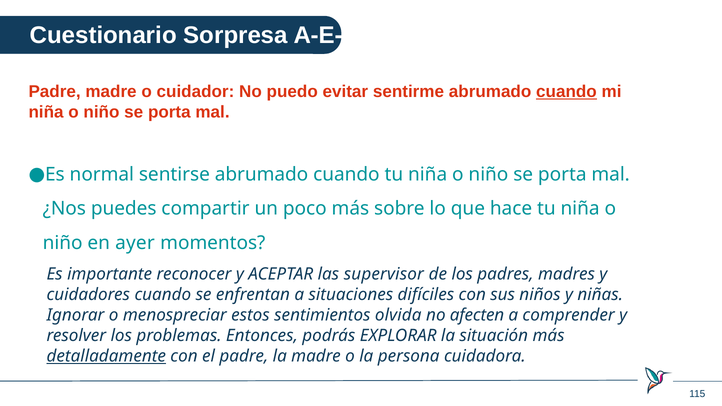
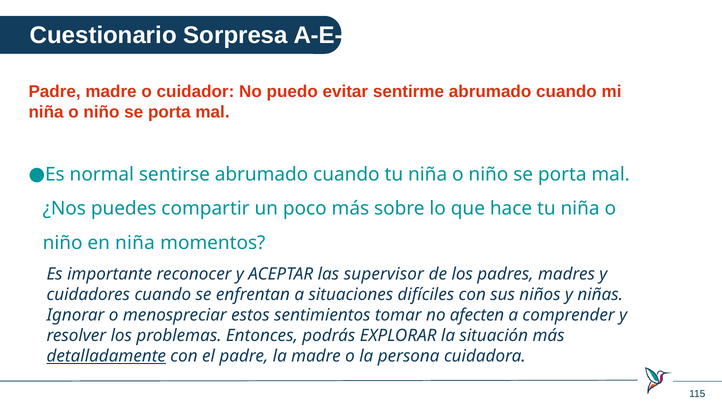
cuando at (566, 92) underline: present -> none
en ayer: ayer -> niña
olvida: olvida -> tomar
